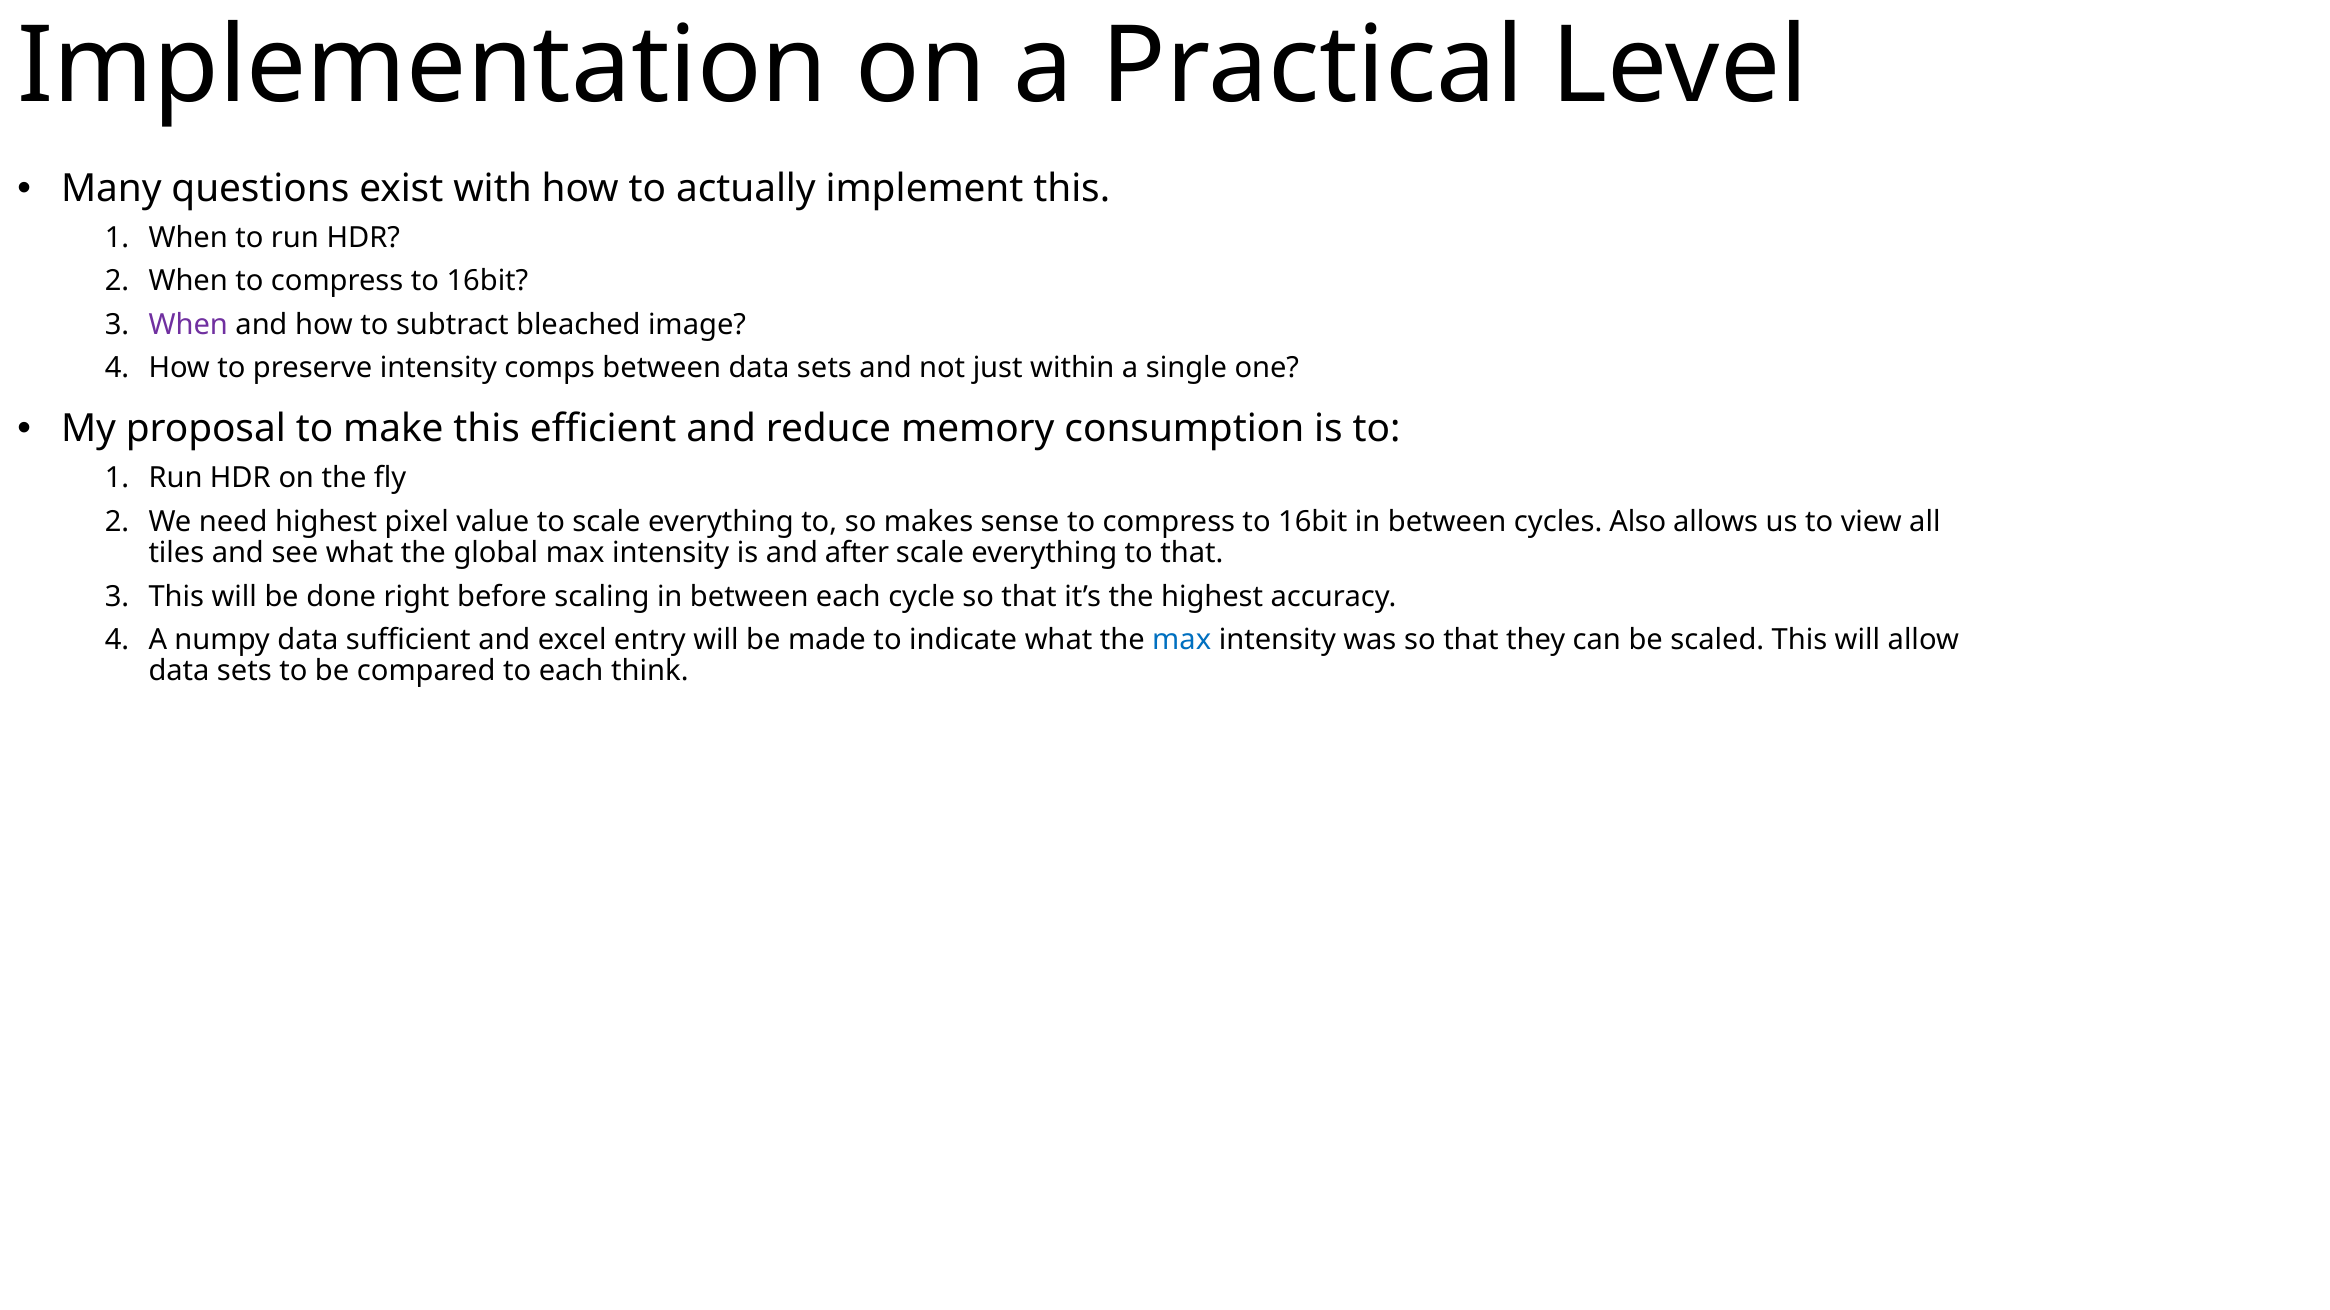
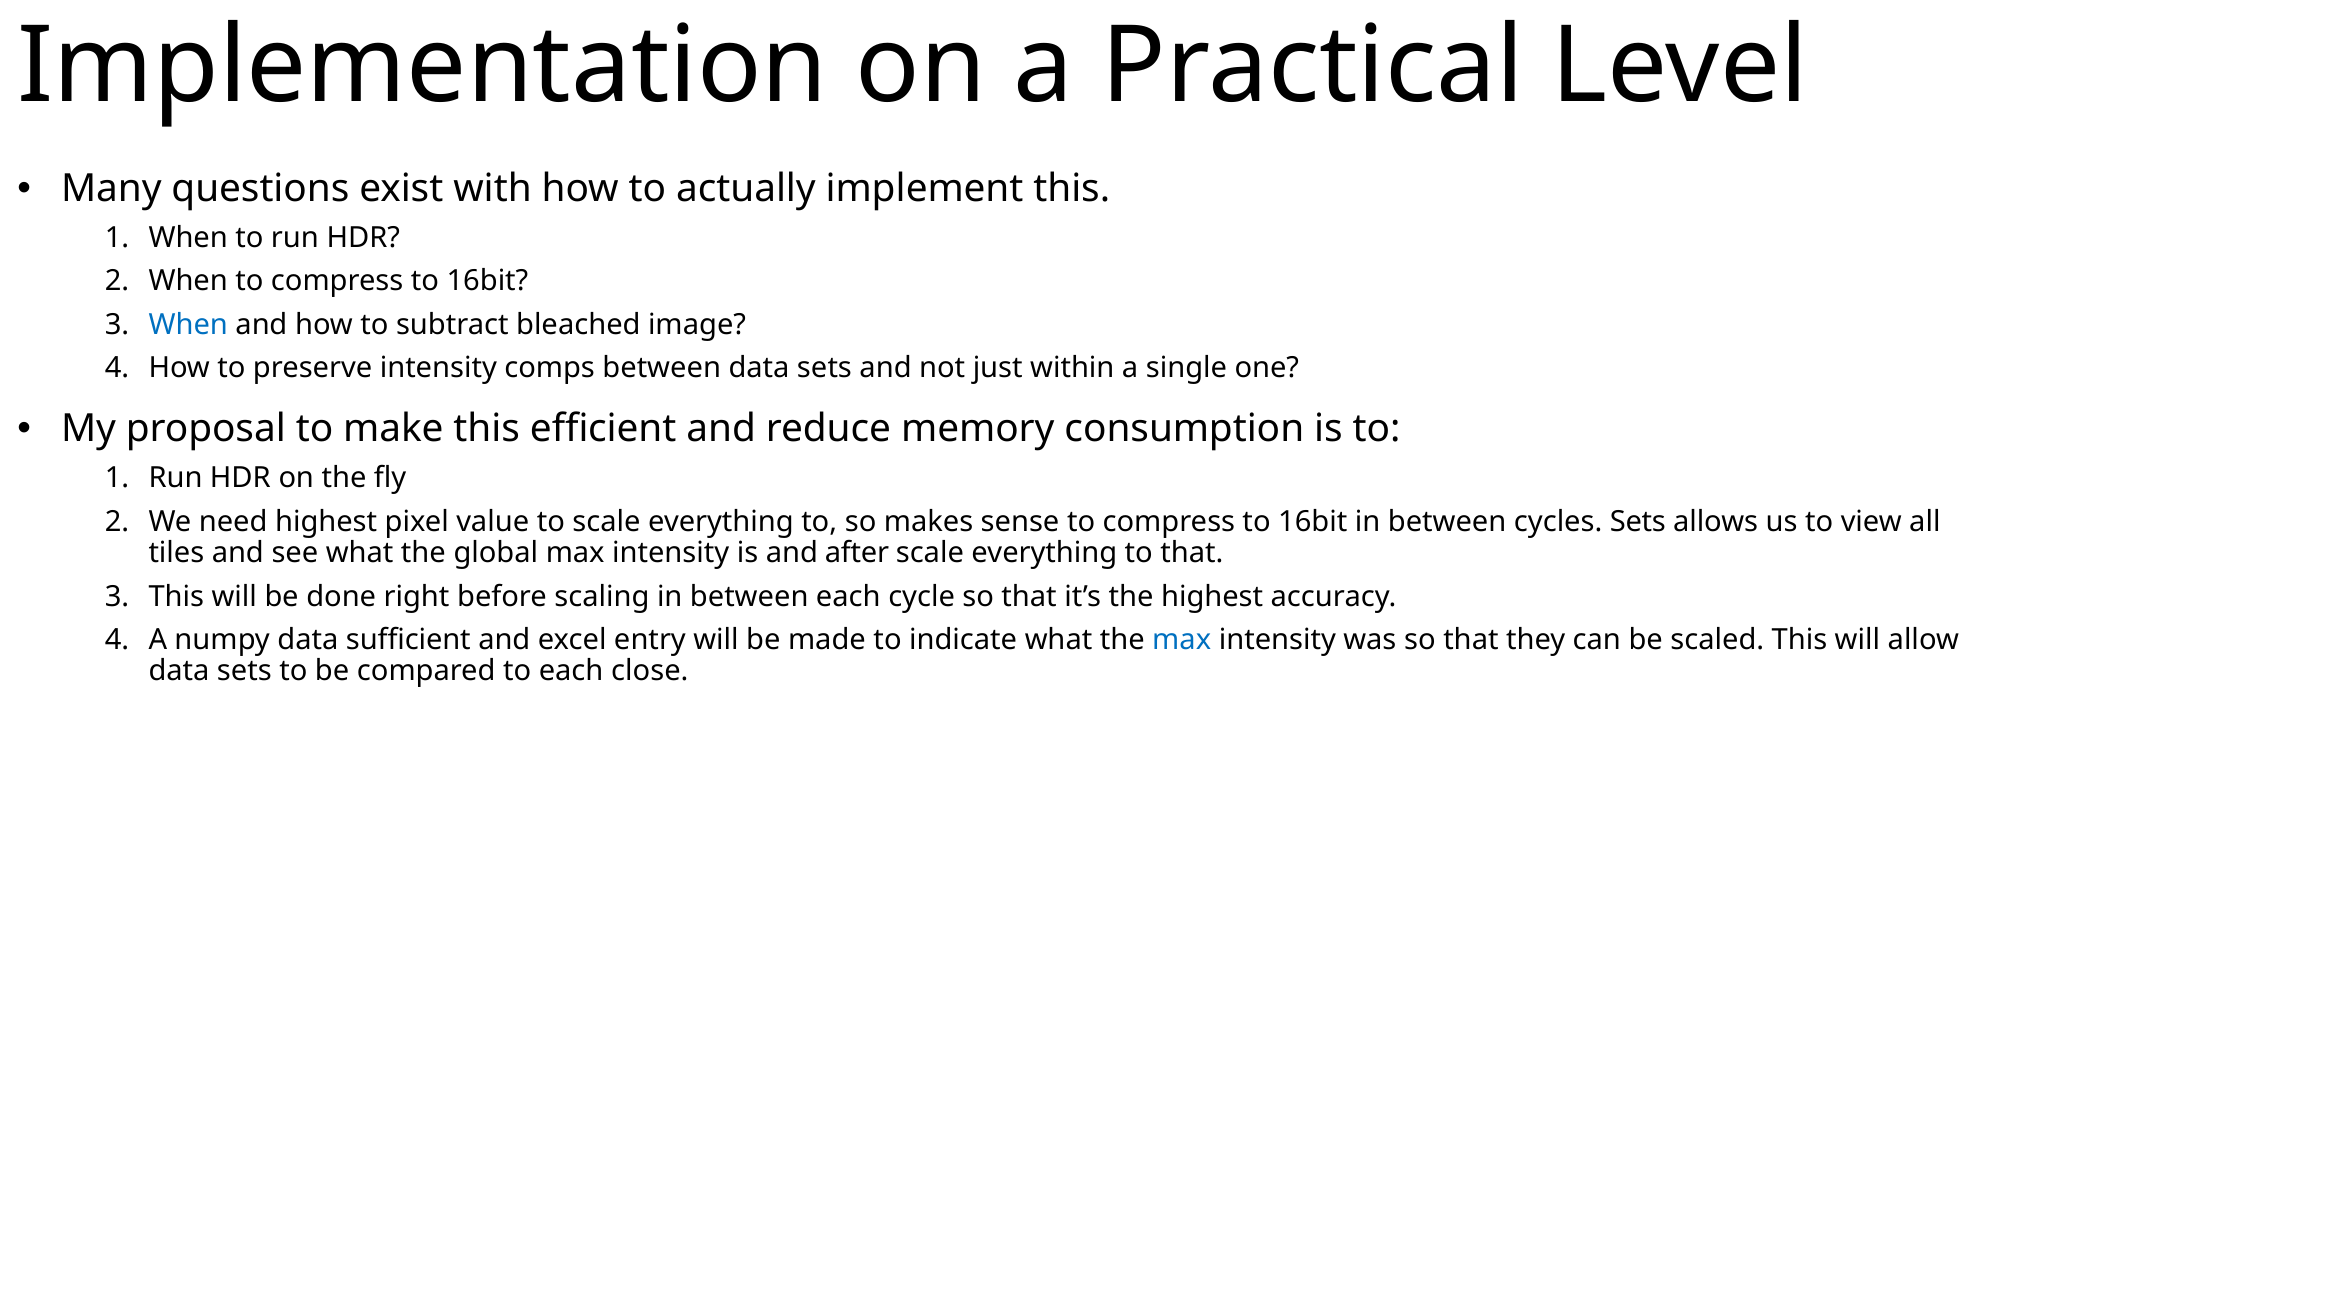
When at (188, 325) colour: purple -> blue
cycles Also: Also -> Sets
think: think -> close
